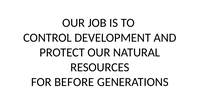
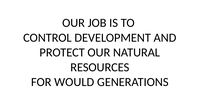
BEFORE: BEFORE -> WOULD
